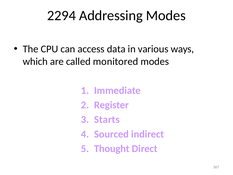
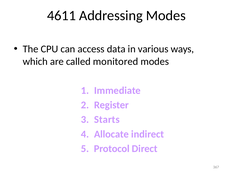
2294: 2294 -> 4611
Sourced: Sourced -> Allocate
Thought: Thought -> Protocol
